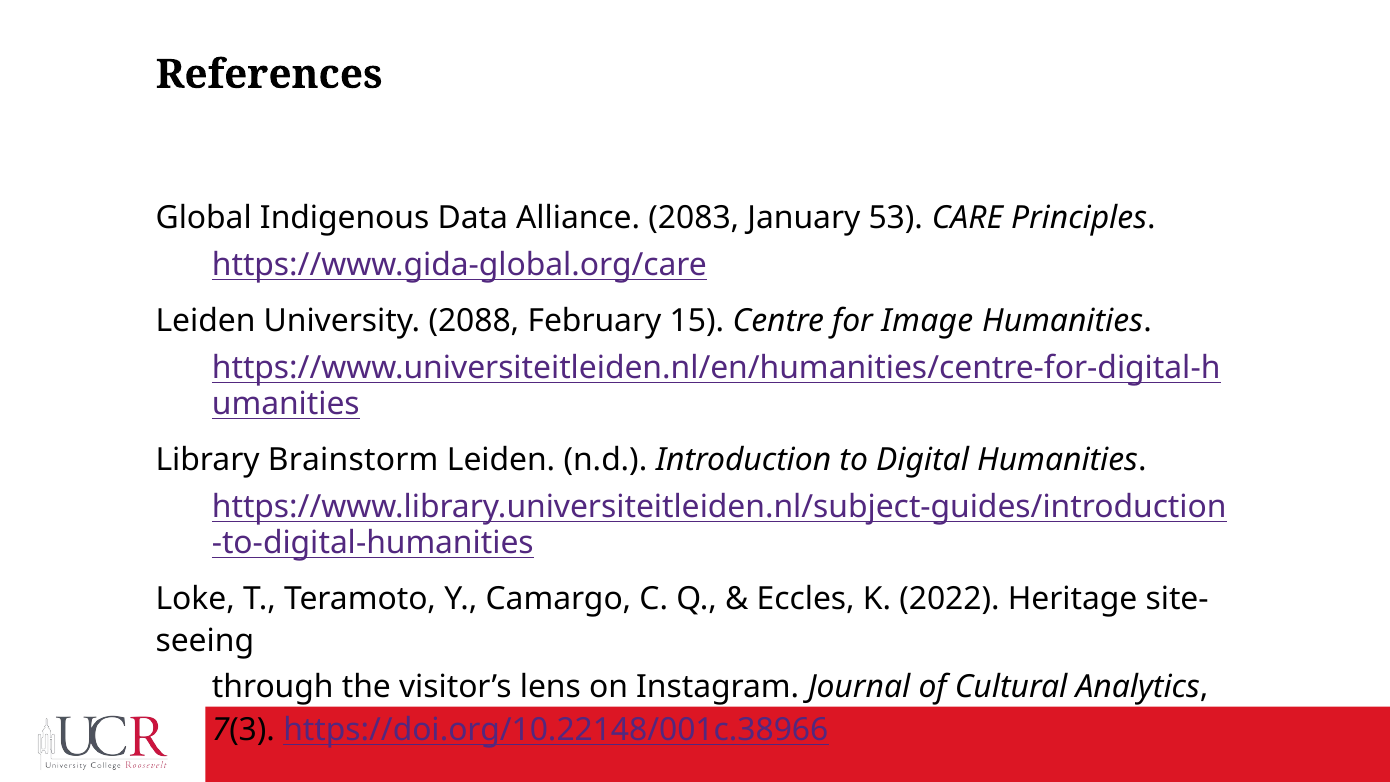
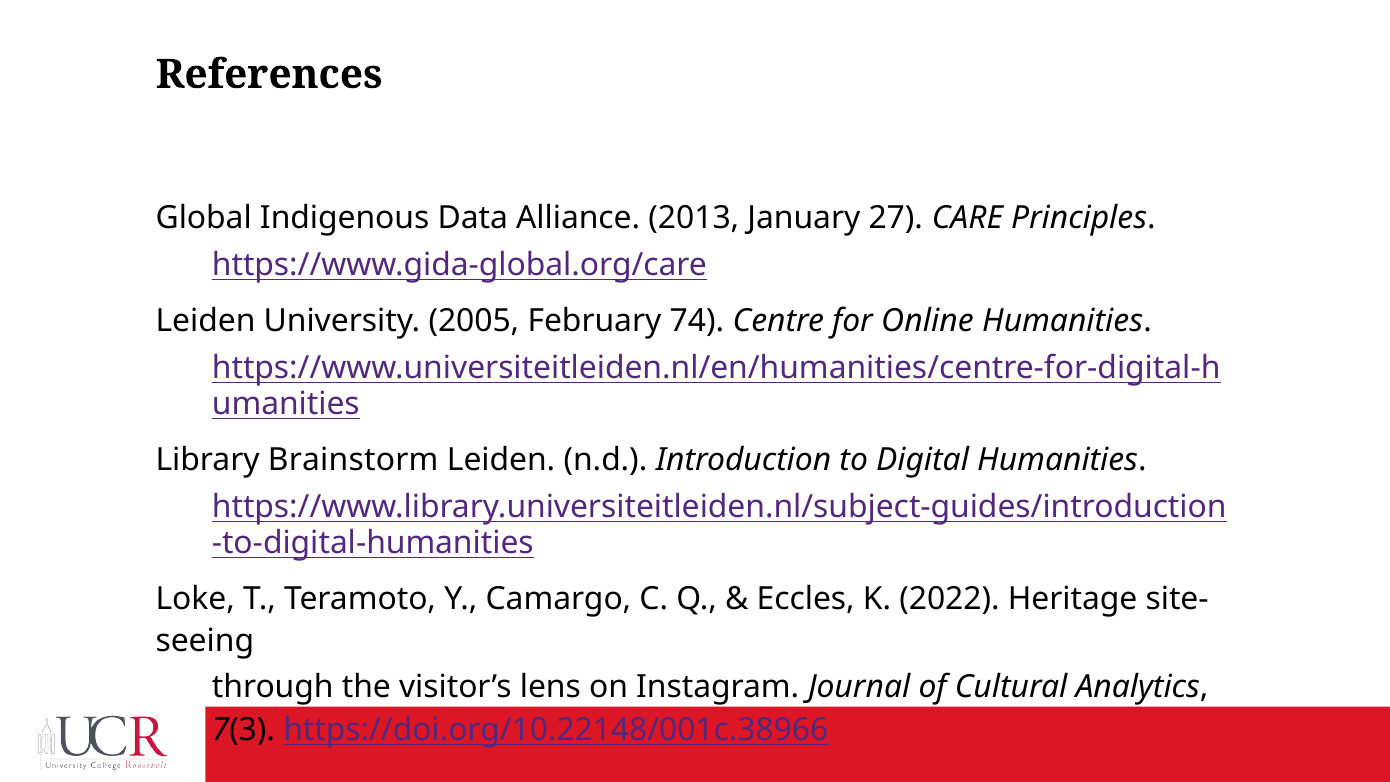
2083: 2083 -> 2013
53: 53 -> 27
2088: 2088 -> 2005
15: 15 -> 74
Image: Image -> Online
